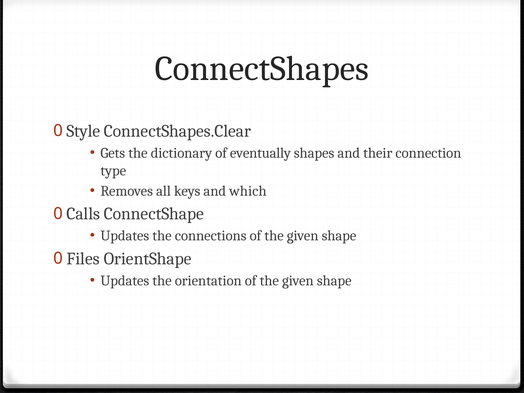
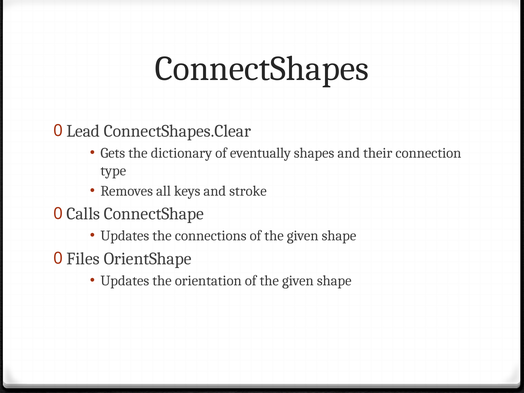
Style: Style -> Lead
which: which -> stroke
